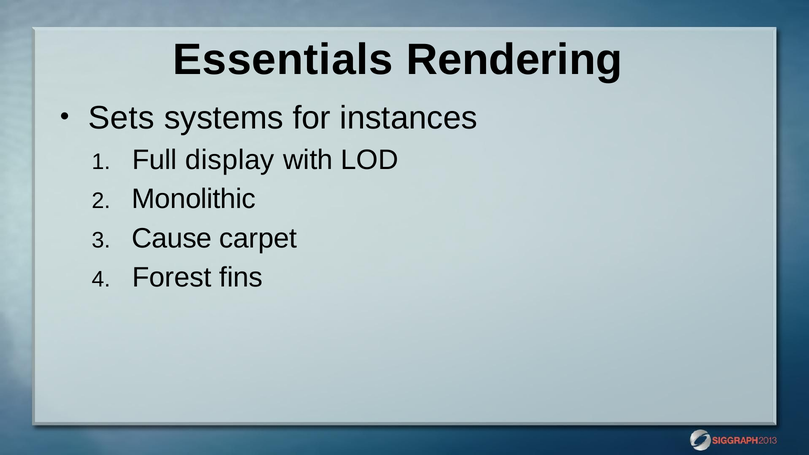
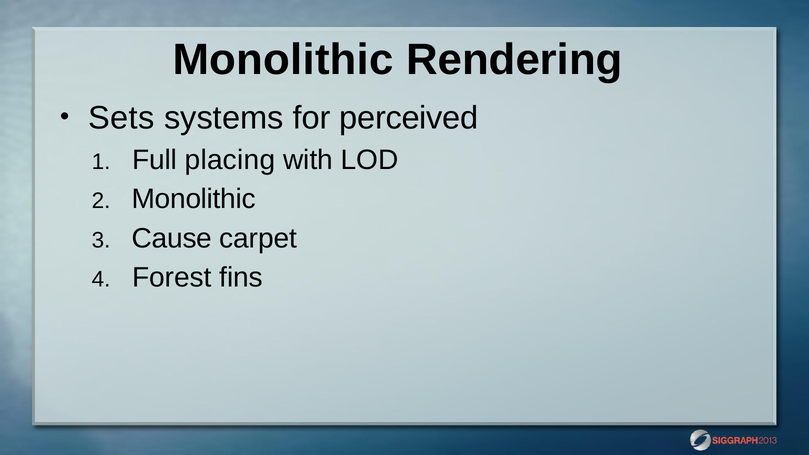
Essentials at (283, 60): Essentials -> Monolithic
instances: instances -> perceived
display: display -> placing
